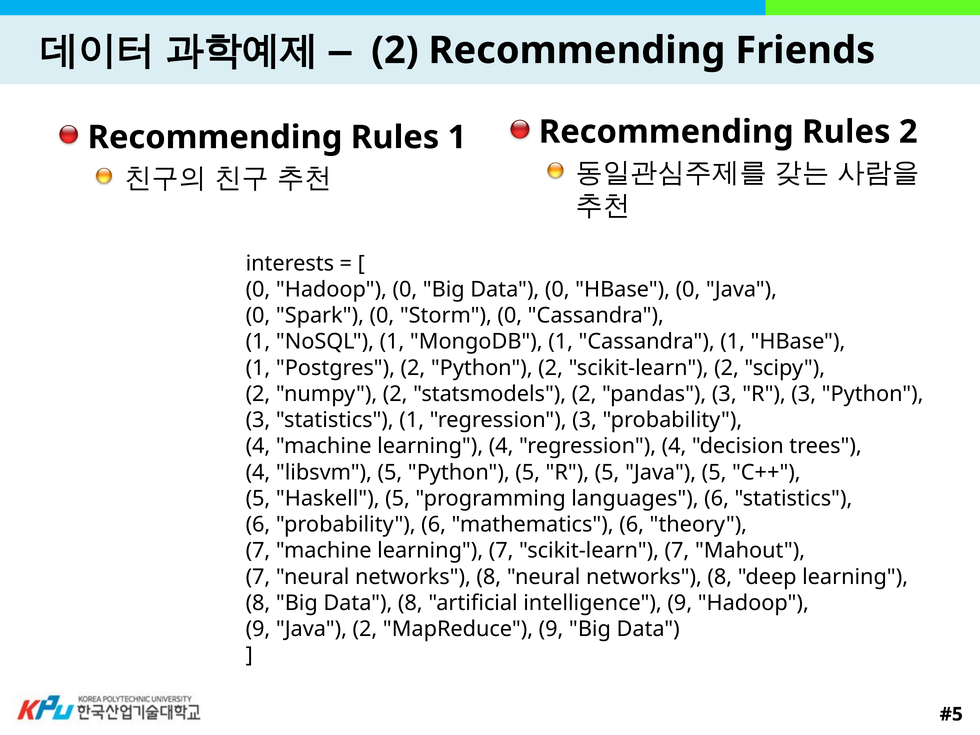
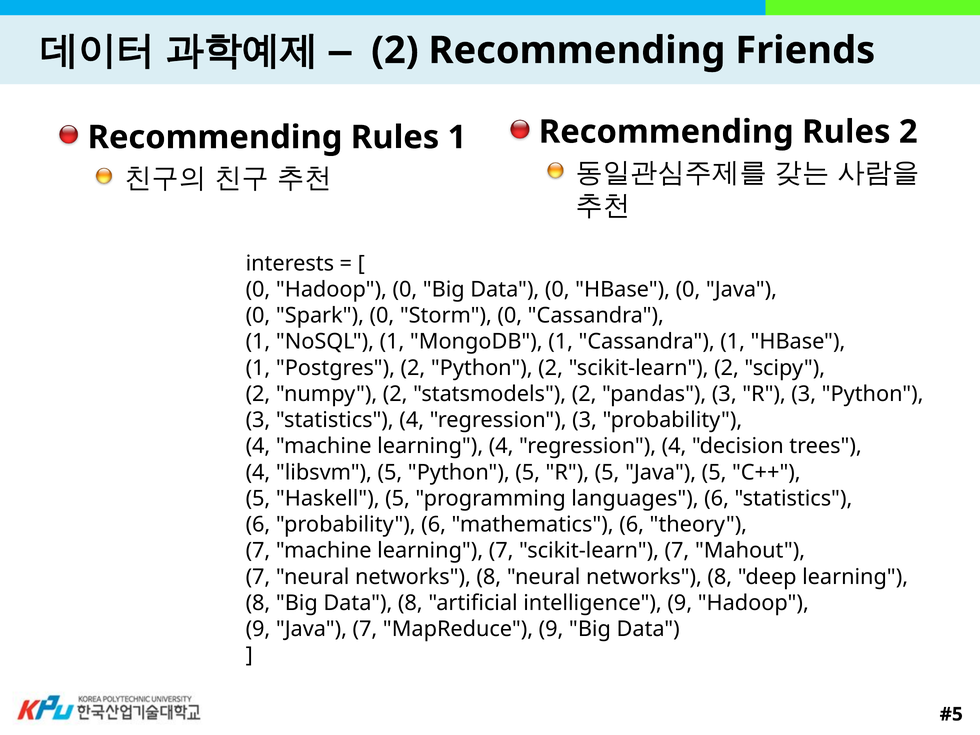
statistics 1: 1 -> 4
Java 2: 2 -> 7
